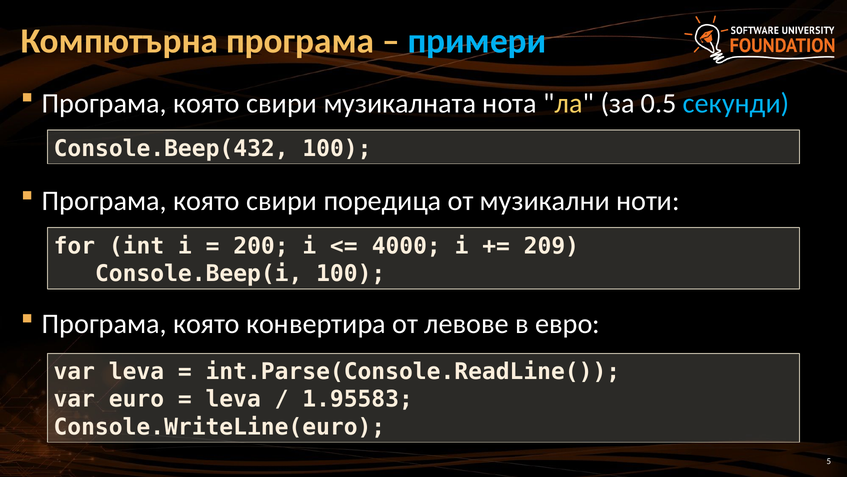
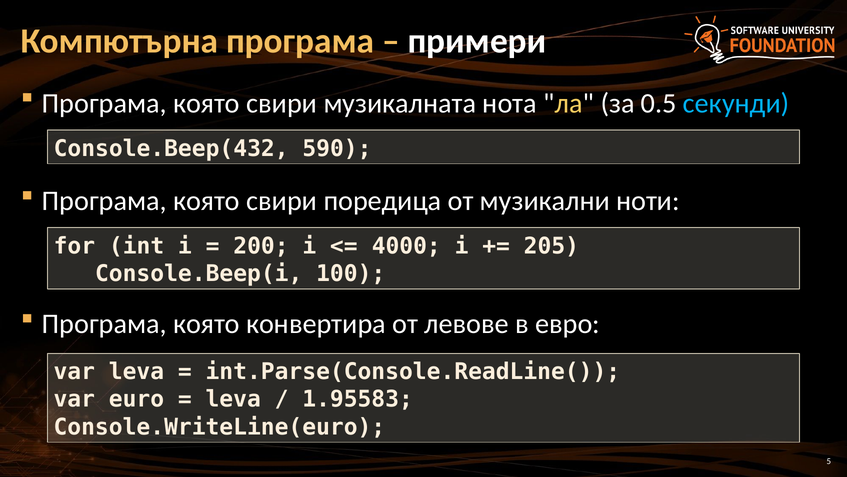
примери colour: light blue -> white
Console.Beep(432 100: 100 -> 590
209: 209 -> 205
